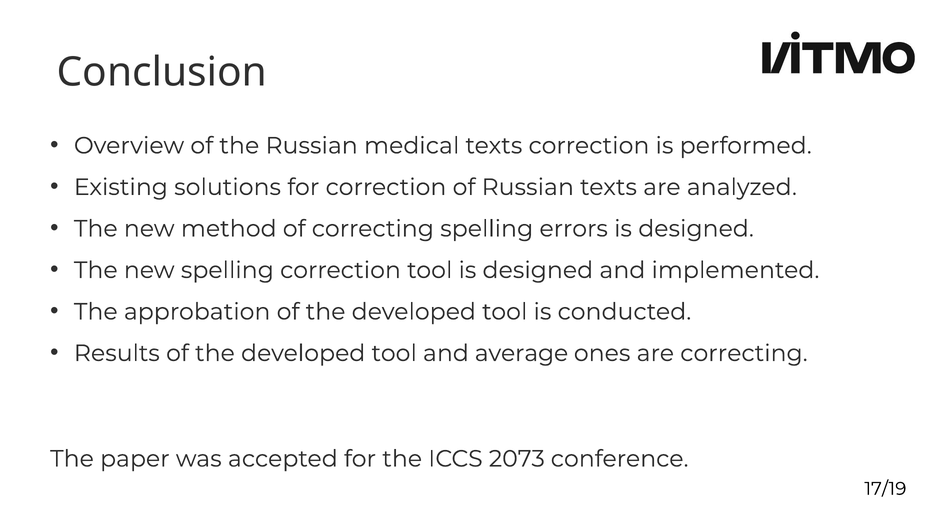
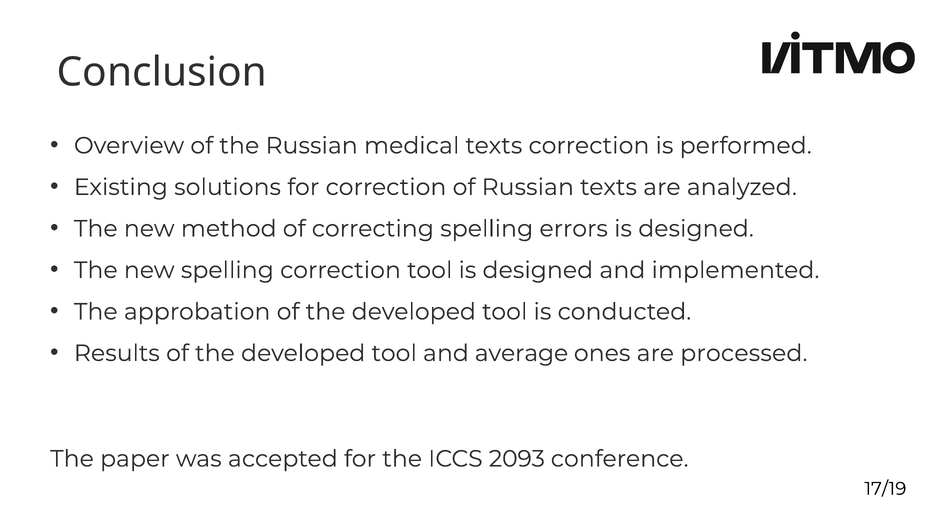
are correcting: correcting -> processed
2073: 2073 -> 2093
